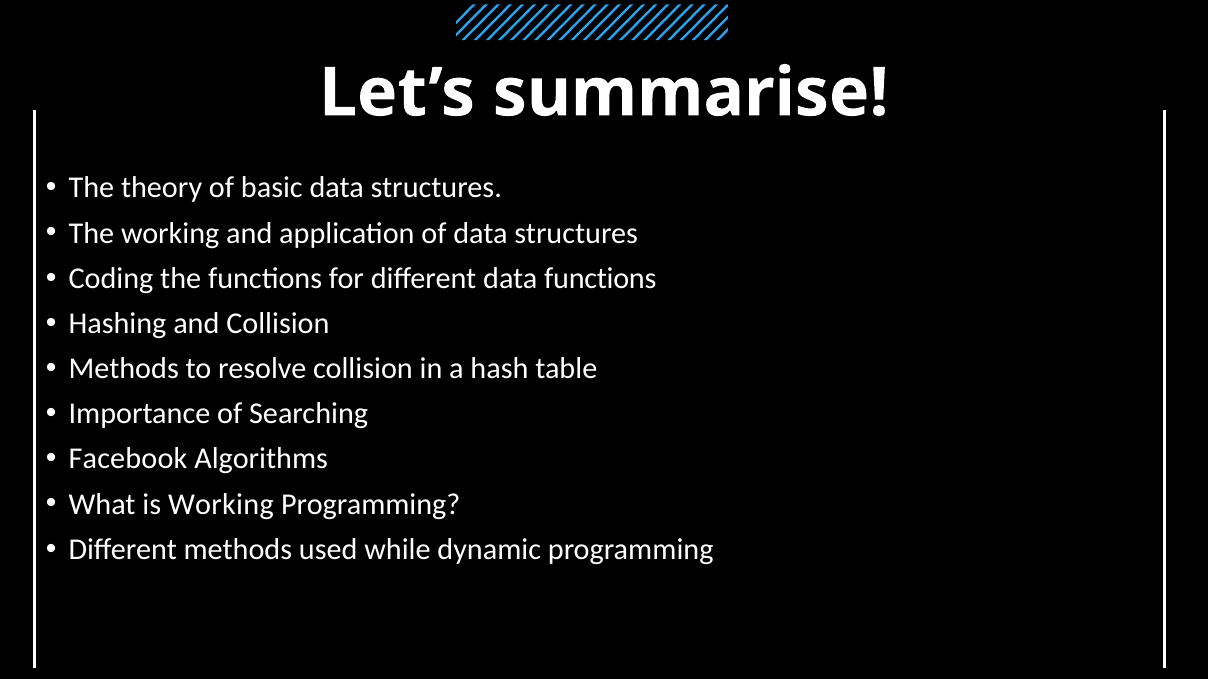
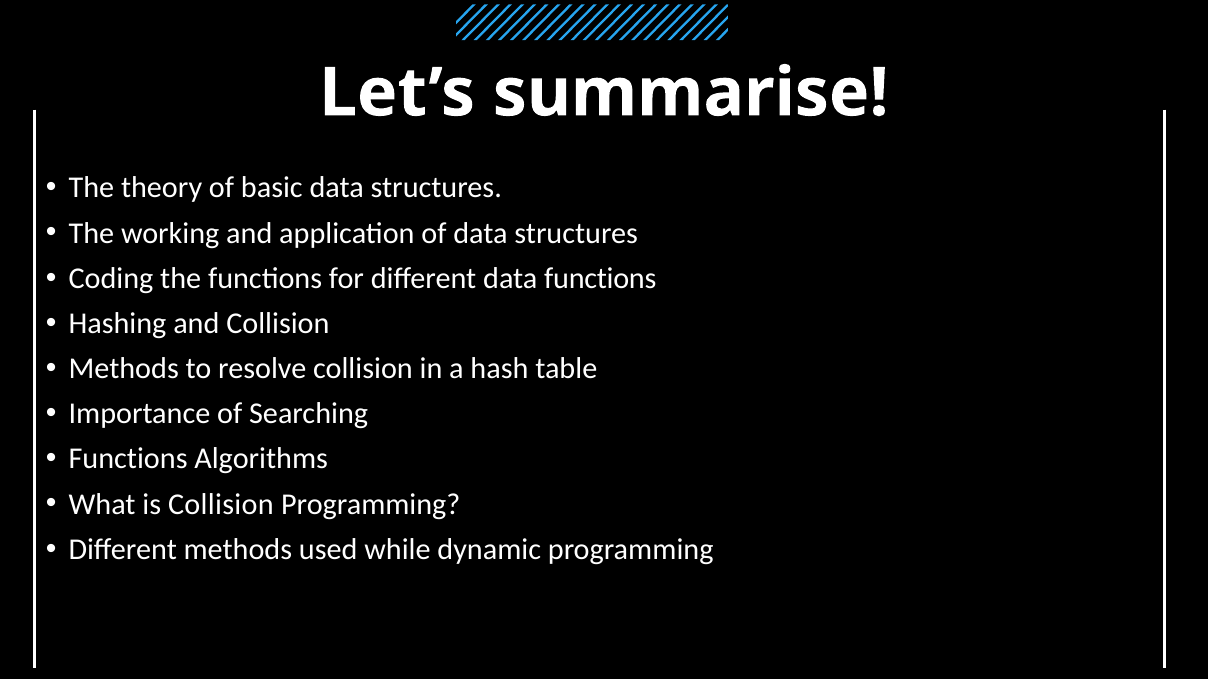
Facebook at (128, 459): Facebook -> Functions
is Working: Working -> Collision
